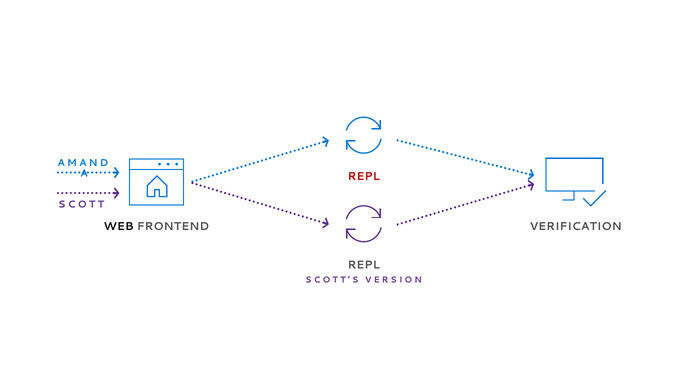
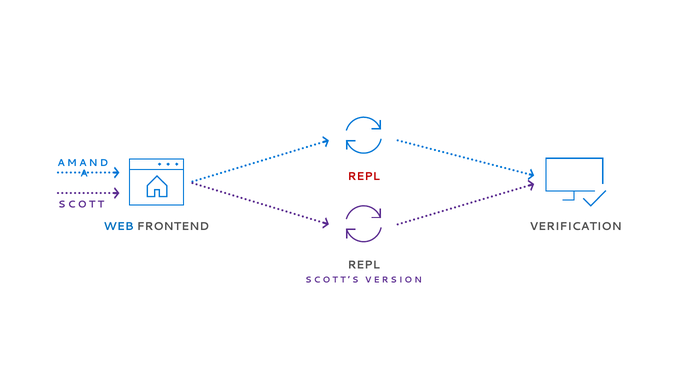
WEB colour: black -> blue
